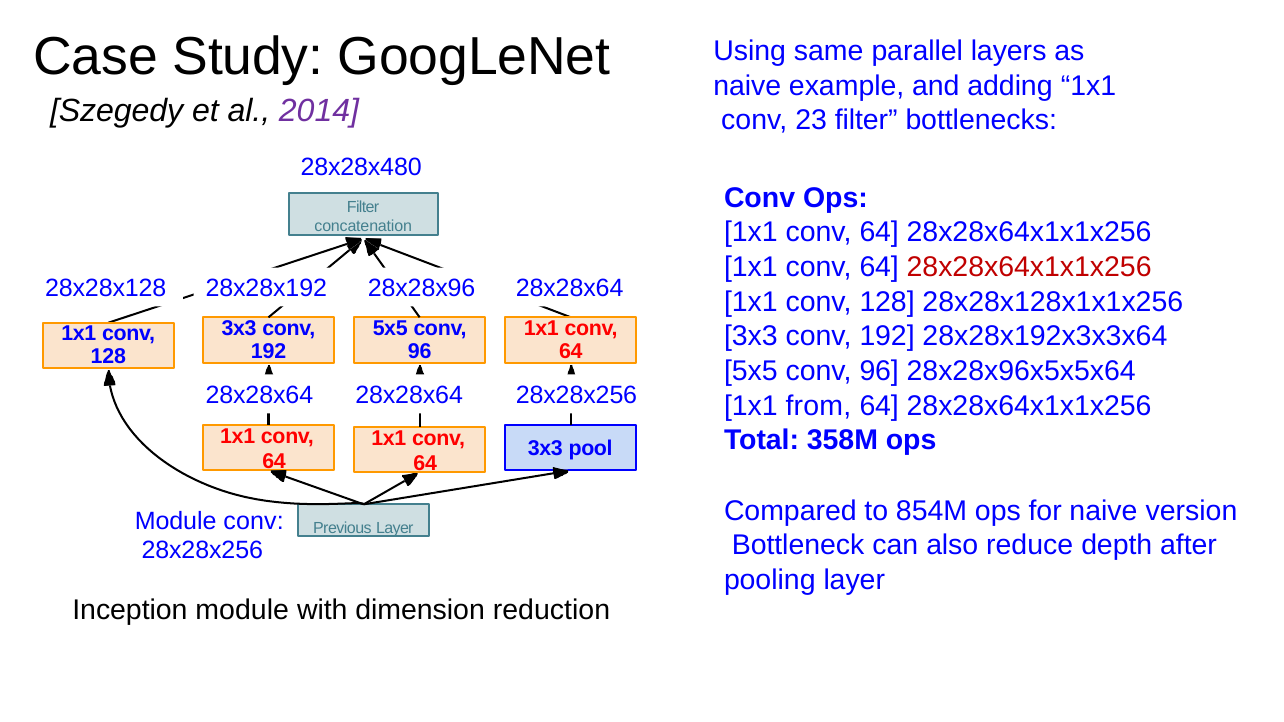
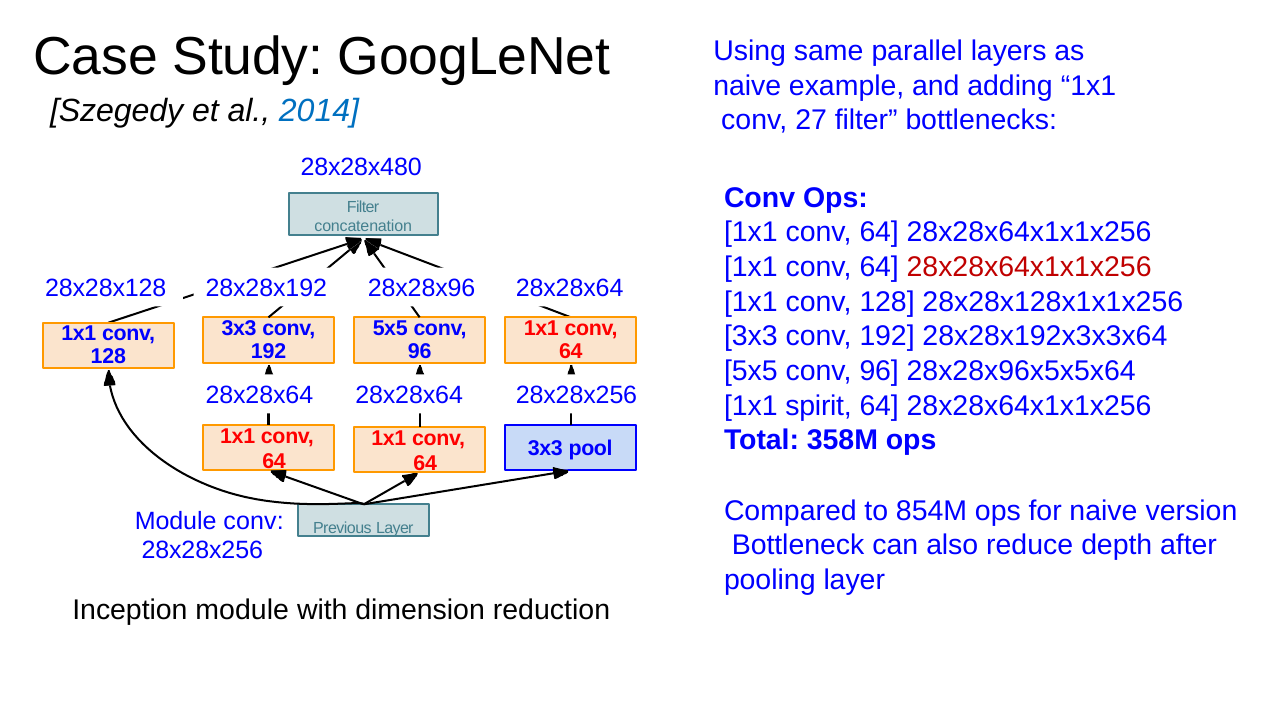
2014 colour: purple -> blue
23: 23 -> 27
from: from -> spirit
